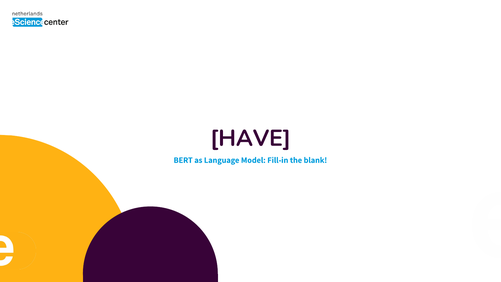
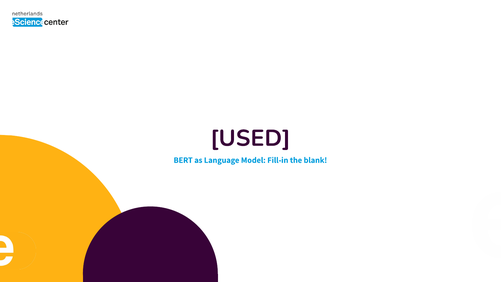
HAVE: HAVE -> USED
